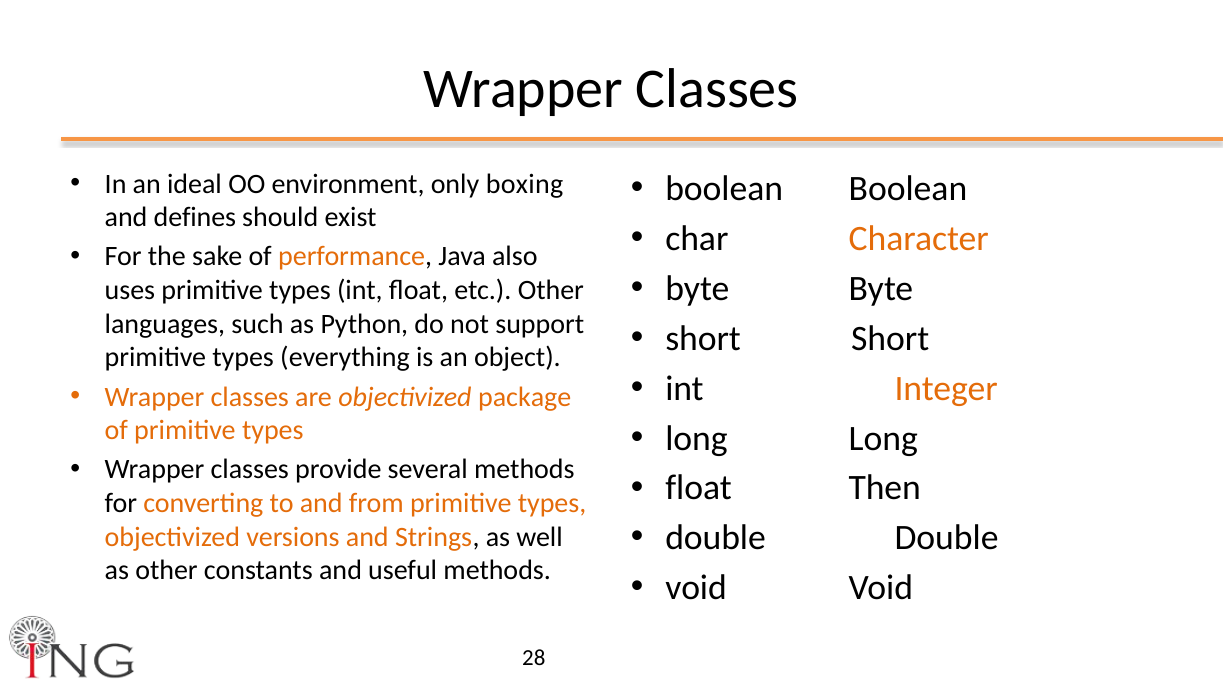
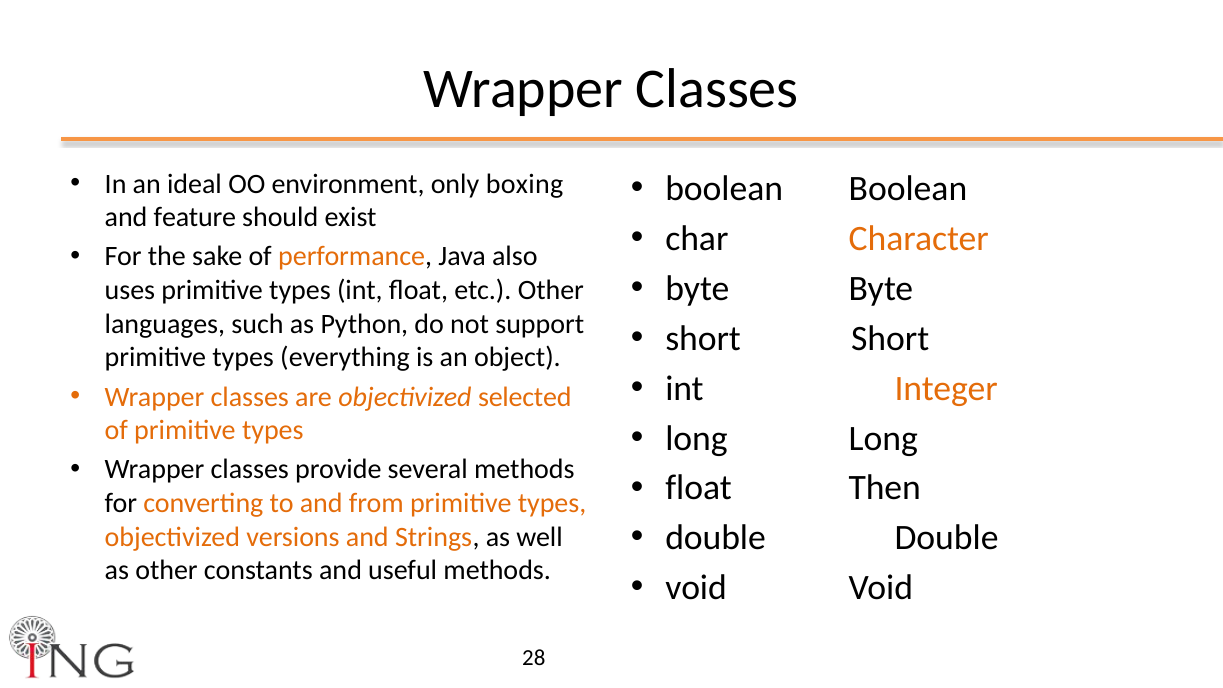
defines: defines -> feature
package: package -> selected
